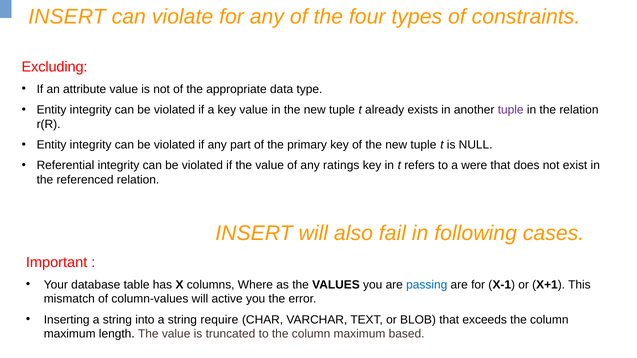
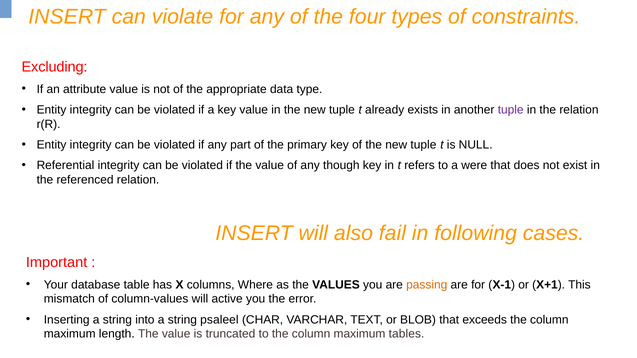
ratings: ratings -> though
passing colour: blue -> orange
require: require -> psaleel
based: based -> tables
